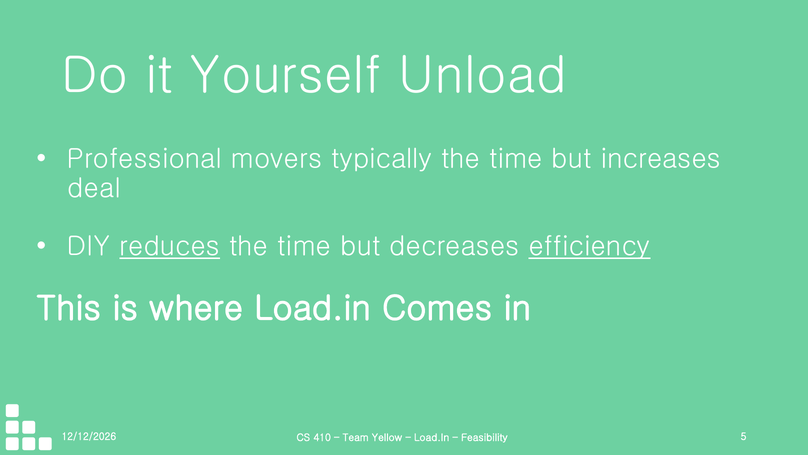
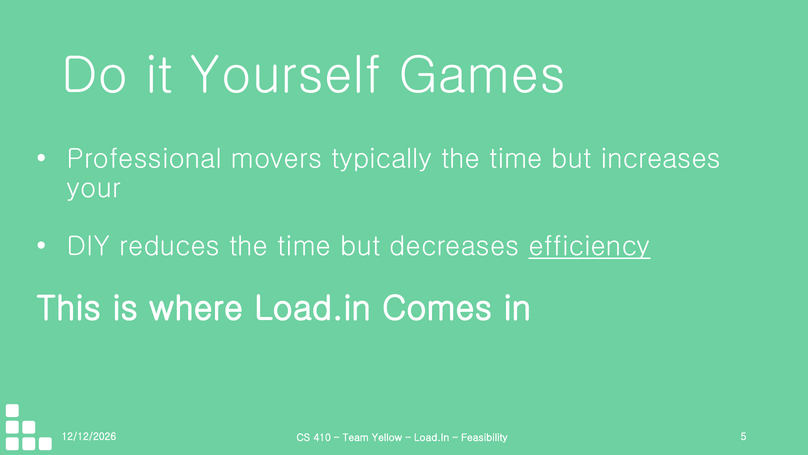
Unload: Unload -> Games
deal: deal -> your
reduces underline: present -> none
